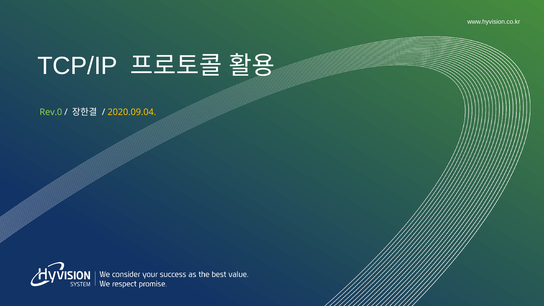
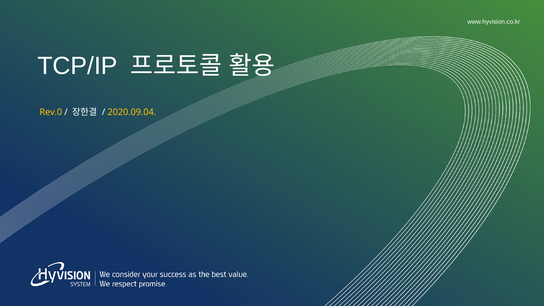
Rev.0 colour: light green -> yellow
